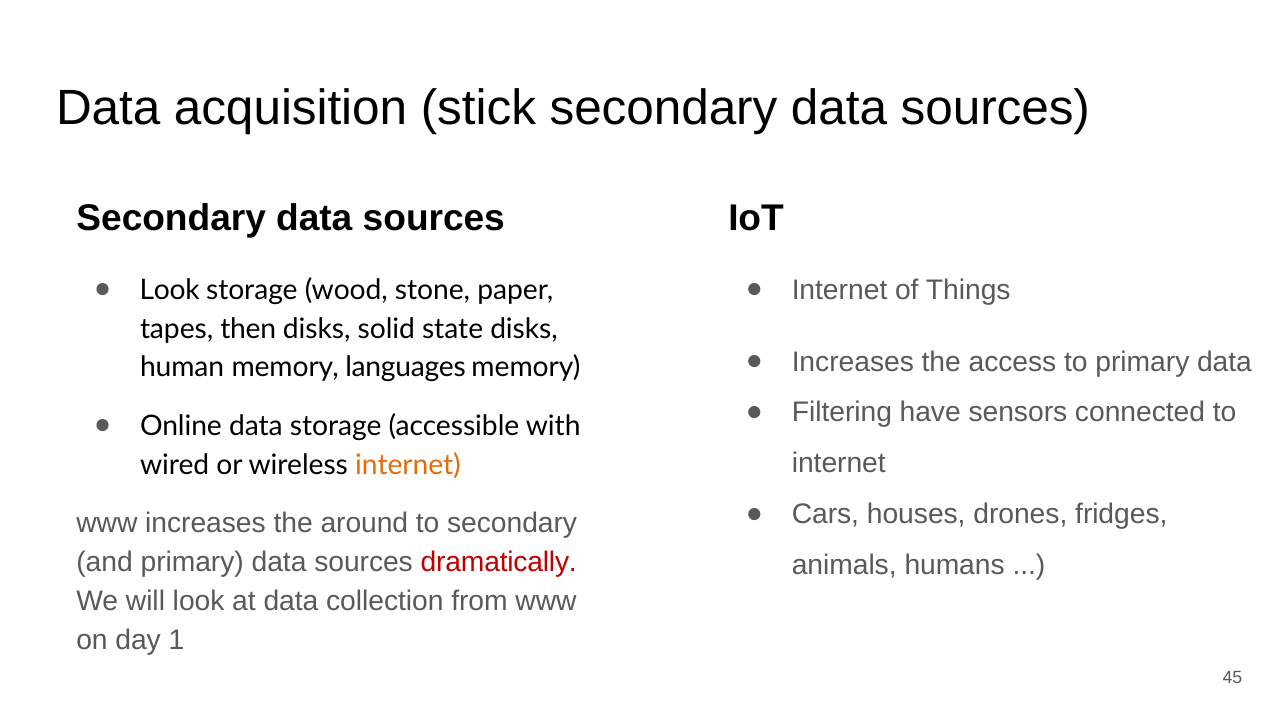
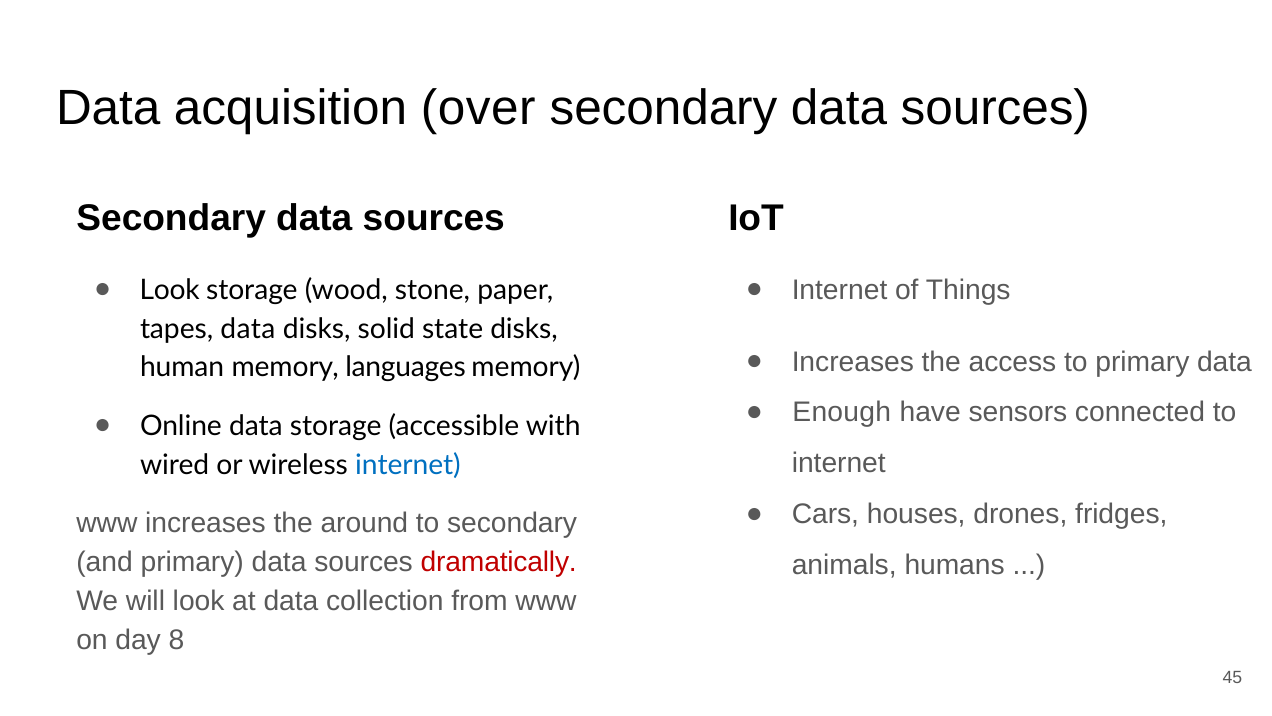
stick: stick -> over
tapes then: then -> data
Filtering: Filtering -> Enough
internet at (408, 465) colour: orange -> blue
1: 1 -> 8
